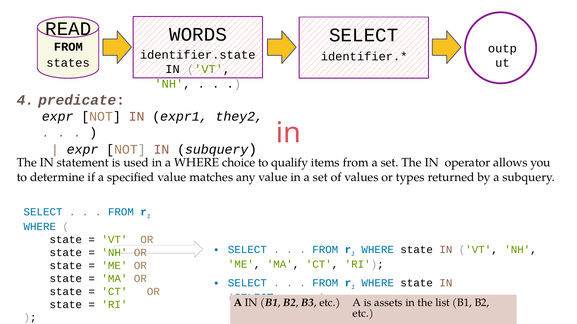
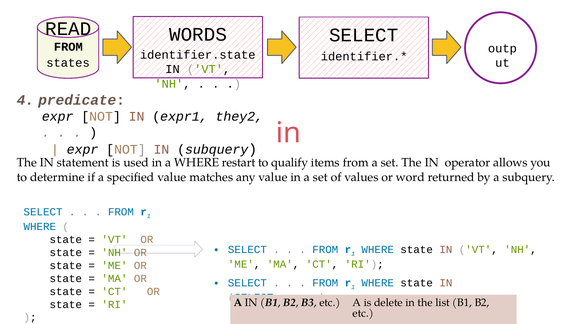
choice: choice -> restart
types: types -> word
assets: assets -> delete
